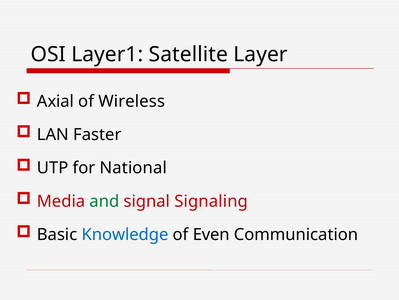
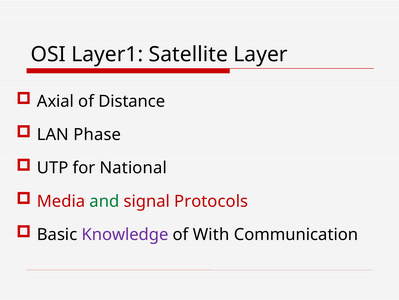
Wireless: Wireless -> Distance
Faster: Faster -> Phase
Signaling: Signaling -> Protocols
Knowledge colour: blue -> purple
Even: Even -> With
